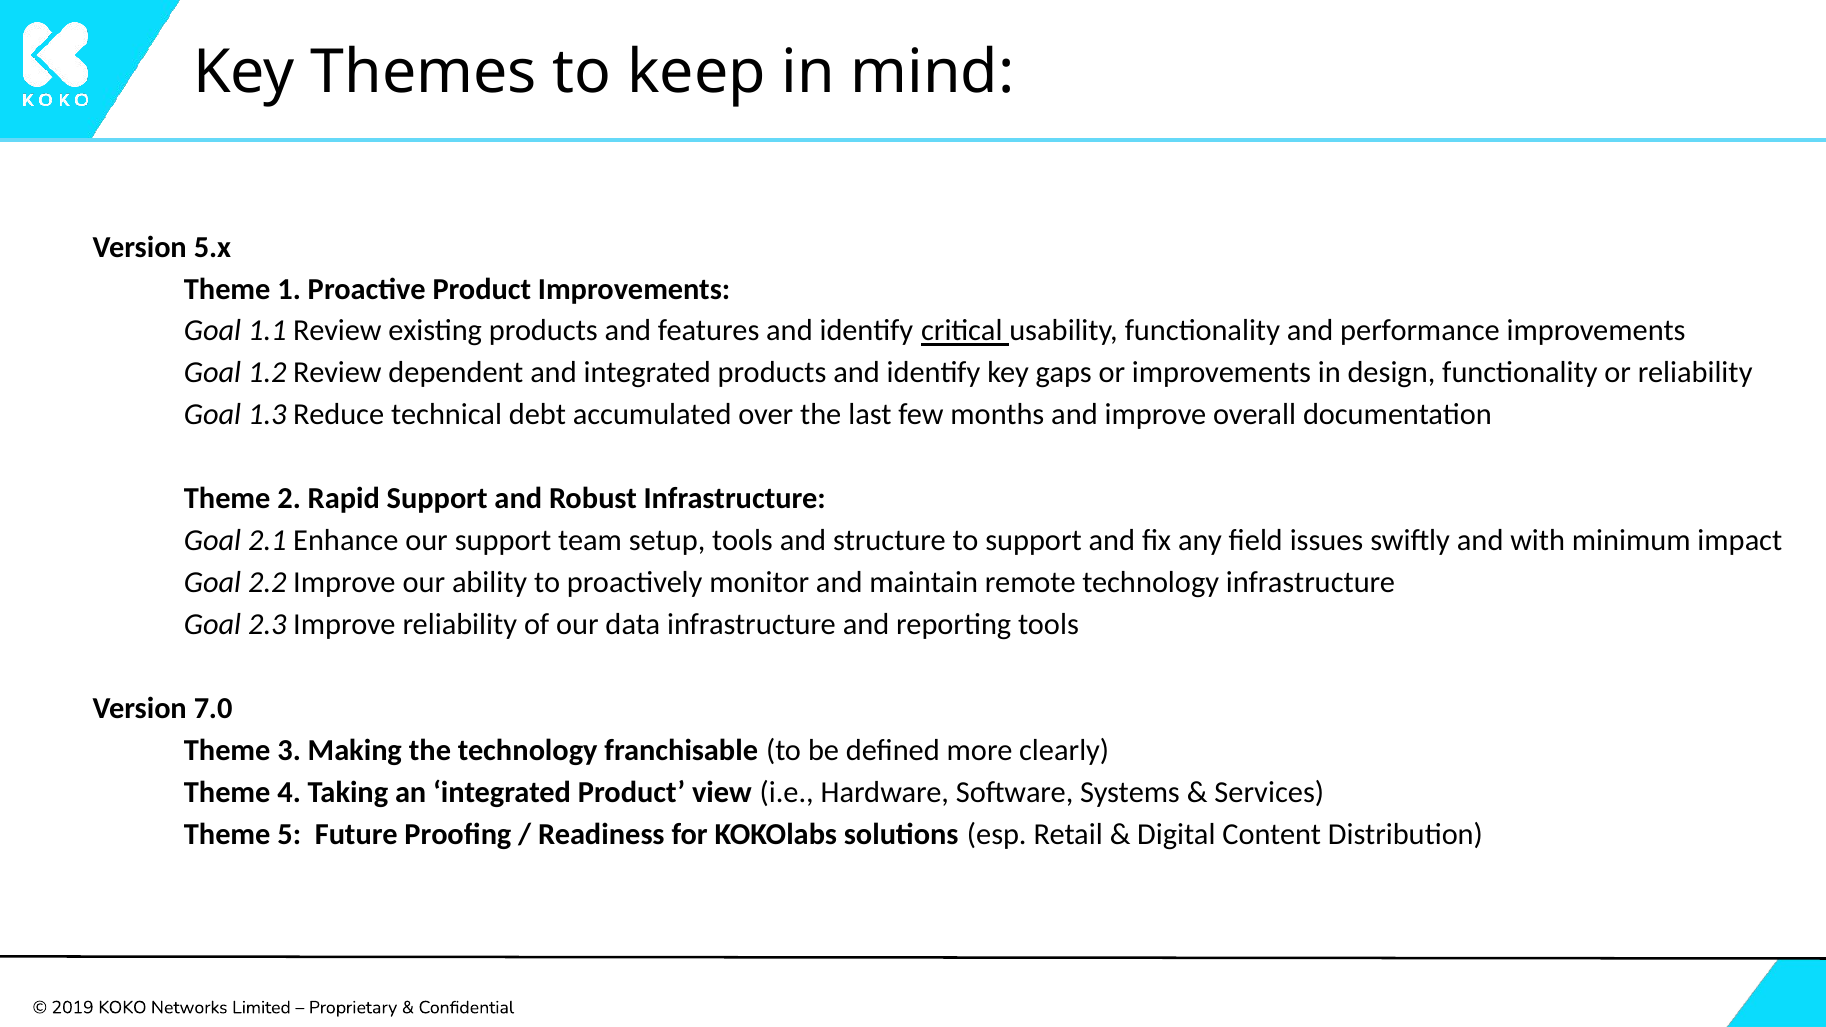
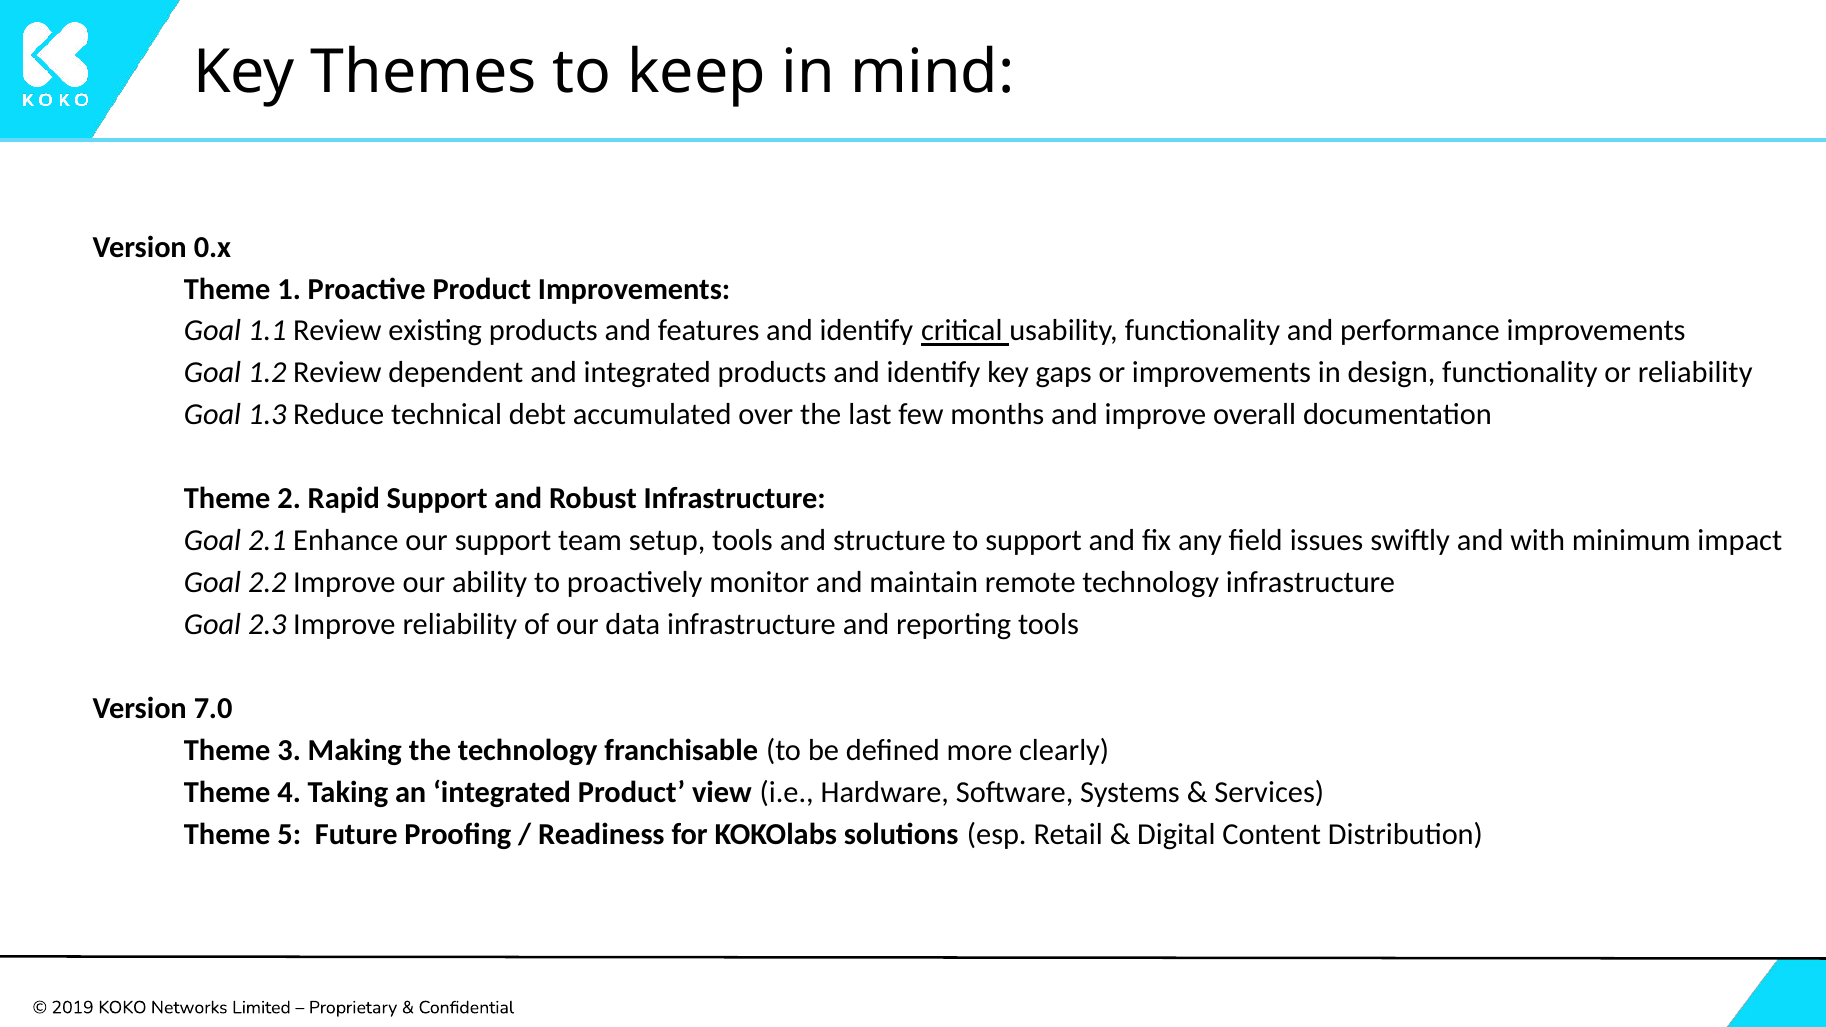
5.x: 5.x -> 0.x
